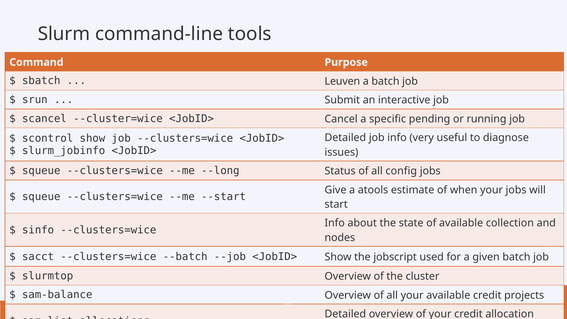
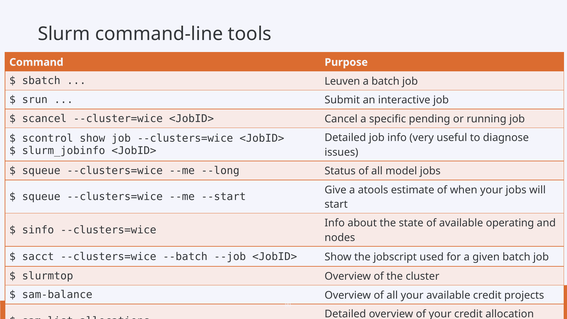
config: config -> model
collection: collection -> operating
